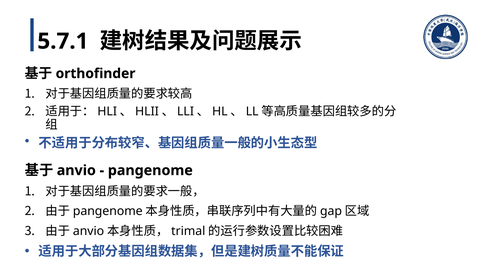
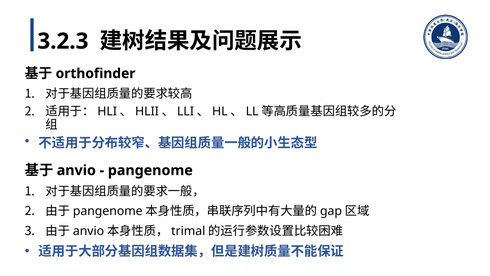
5.7.1: 5.7.1 -> 3.2.3
